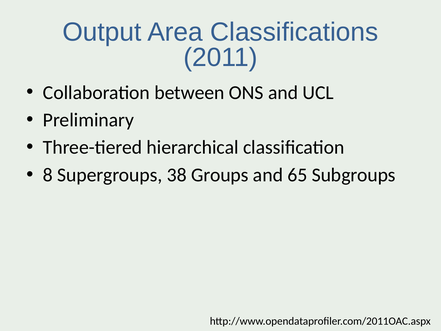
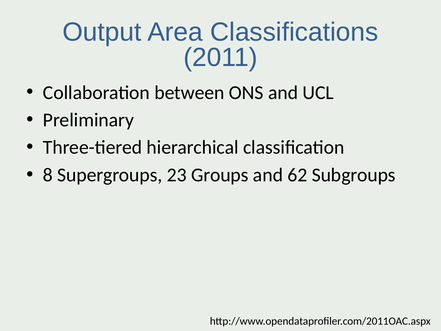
38: 38 -> 23
65: 65 -> 62
